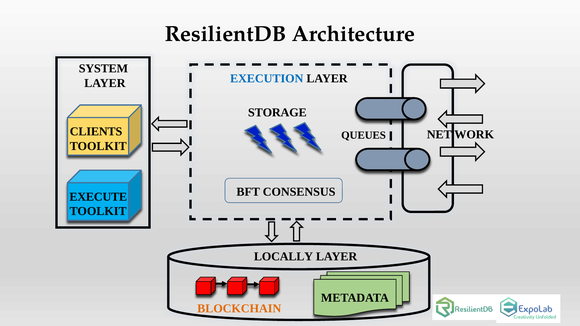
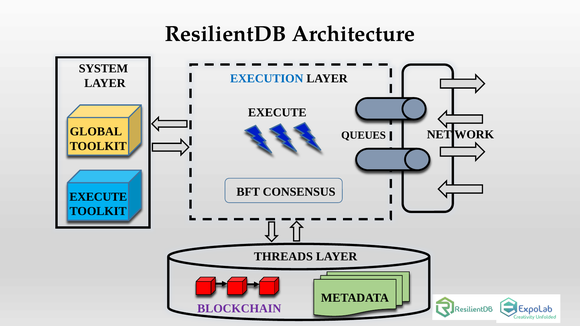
STORAGE at (277, 113): STORAGE -> EXECUTE
CLIENTS: CLIENTS -> GLOBAL
LOCALLY: LOCALLY -> THREADS
BLOCKCHAIN colour: orange -> purple
